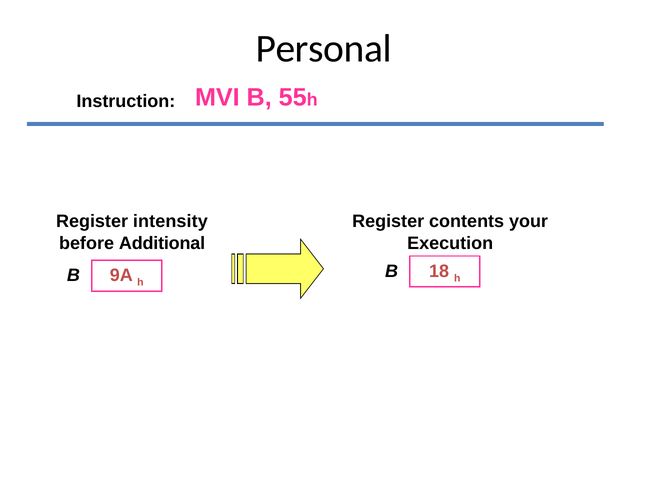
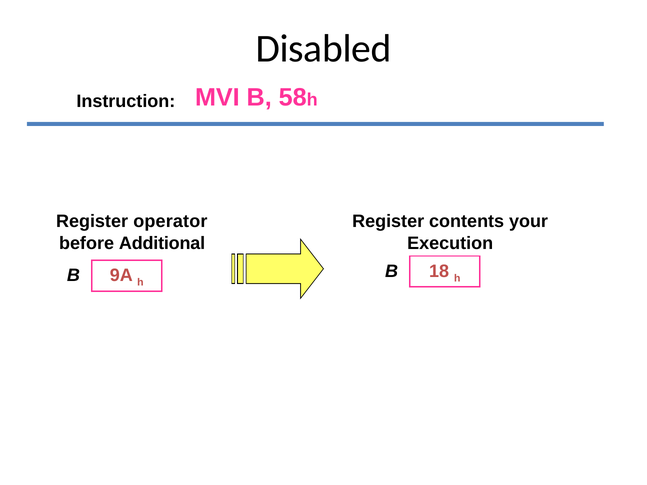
Personal: Personal -> Disabled
55: 55 -> 58
intensity: intensity -> operator
